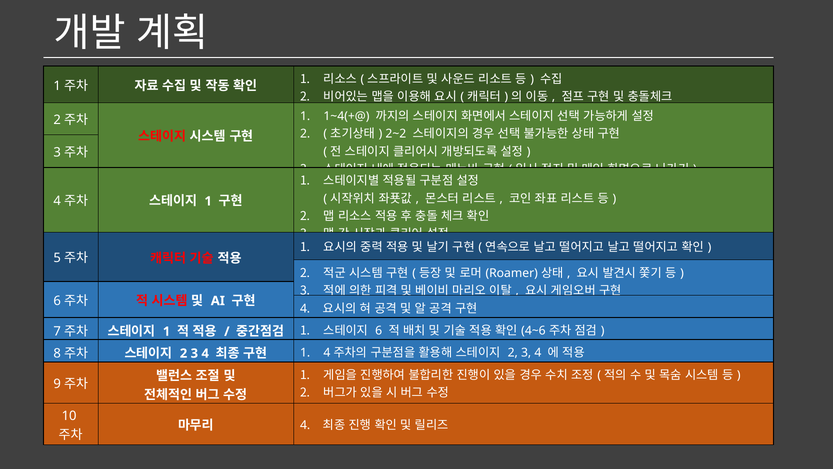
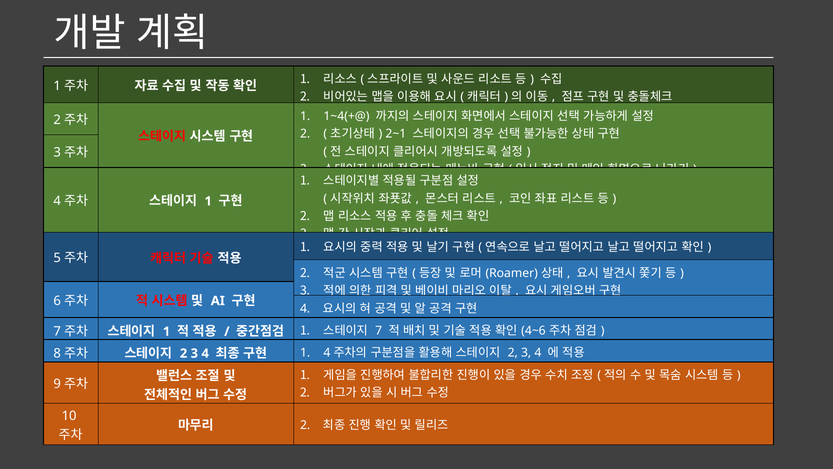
2~2: 2~2 -> 2~1
6 at (379, 331): 6 -> 7
4 at (305, 425): 4 -> 2
